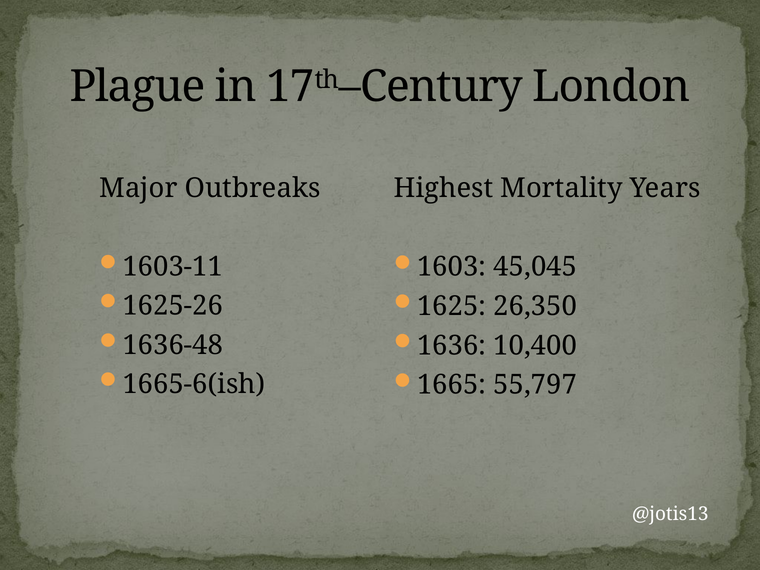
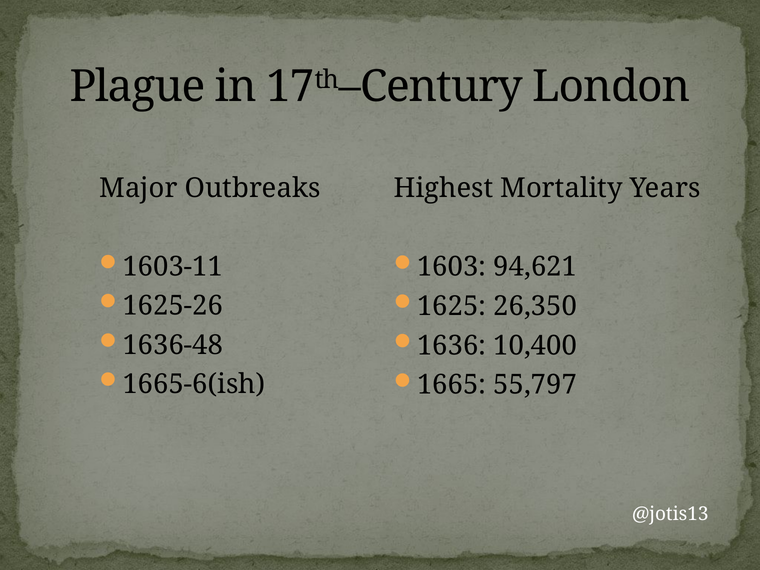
45,045: 45,045 -> 94,621
